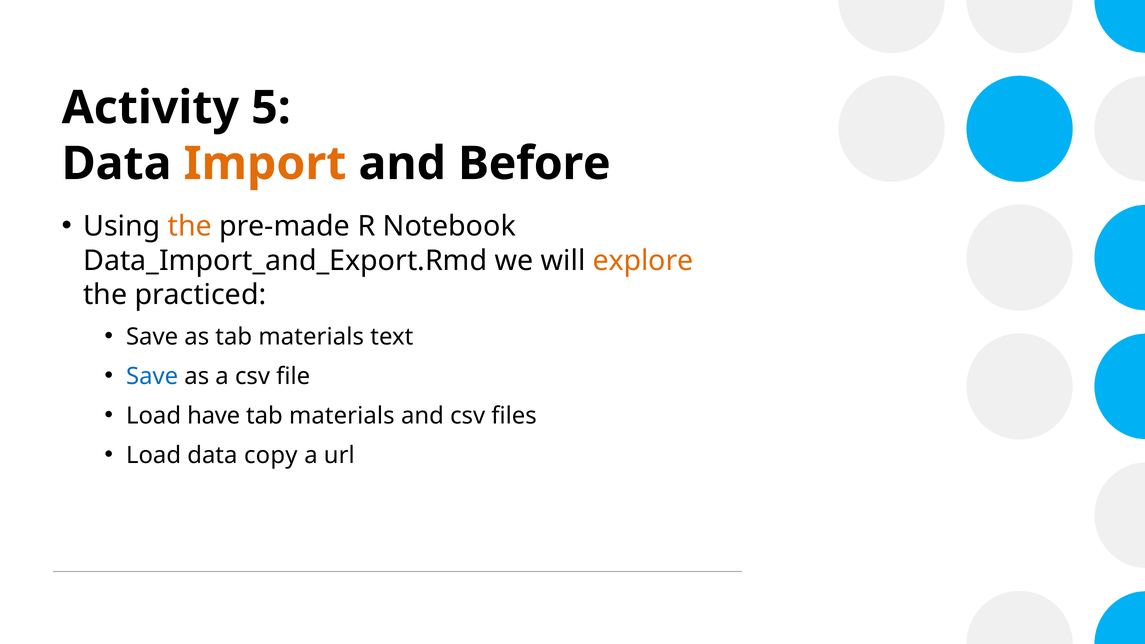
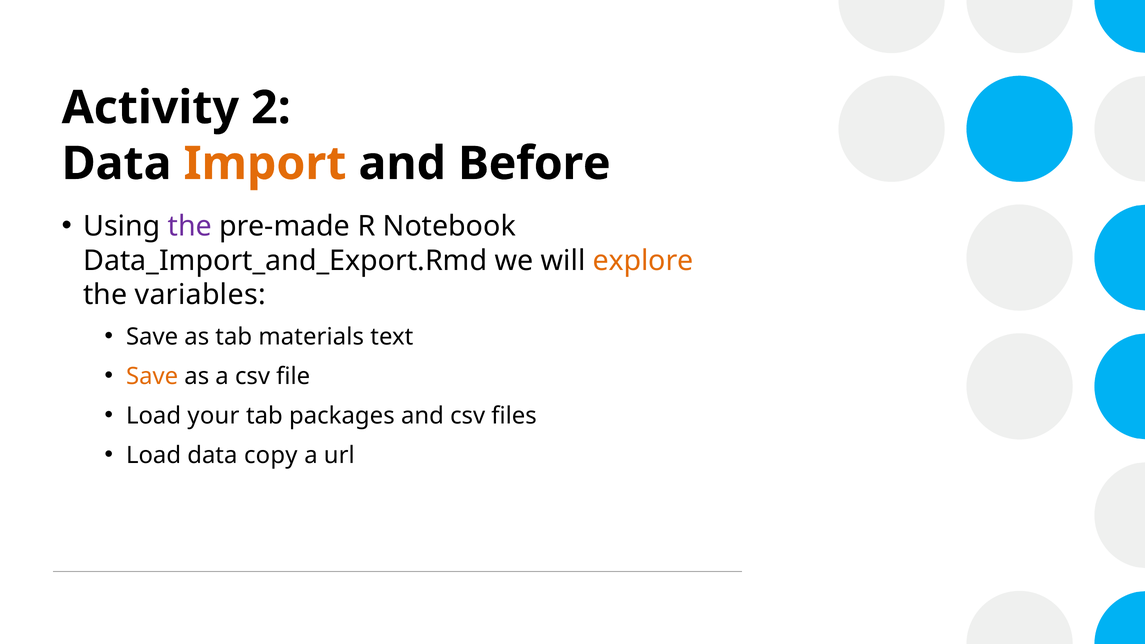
5: 5 -> 2
the at (190, 226) colour: orange -> purple
practiced: practiced -> variables
Save at (152, 376) colour: blue -> orange
have: have -> your
materials at (342, 416): materials -> packages
